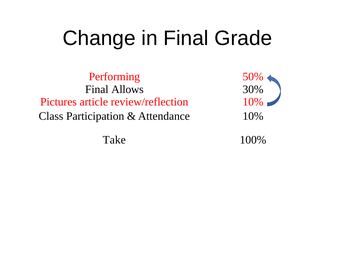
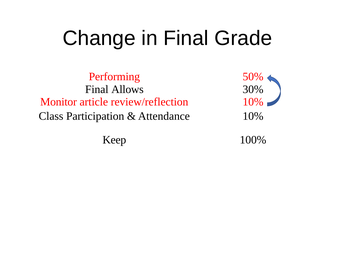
Pictures: Pictures -> Monitor
Take: Take -> Keep
